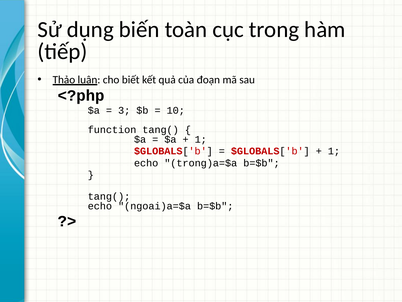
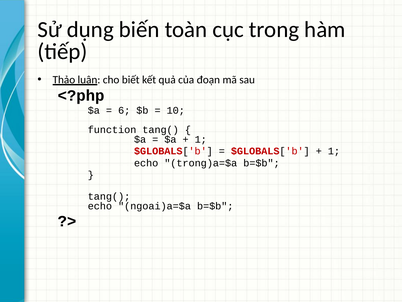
3: 3 -> 6
